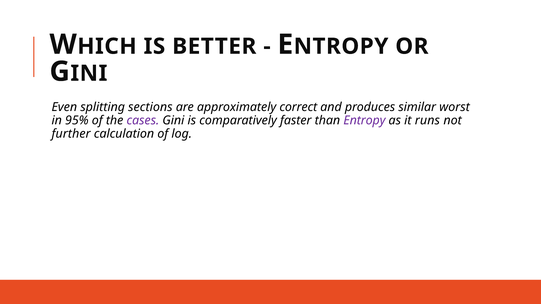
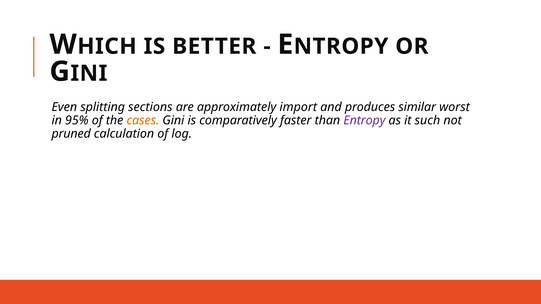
correct: correct -> import
cases colour: purple -> orange
runs: runs -> such
further: further -> pruned
